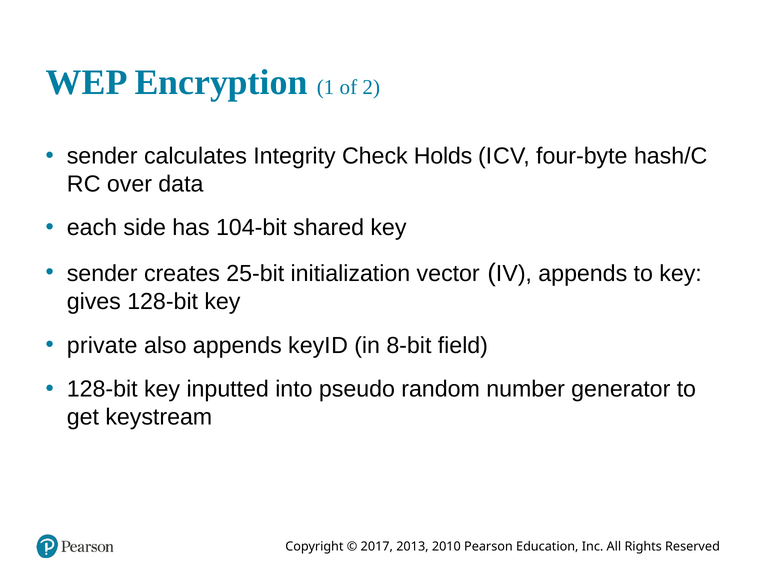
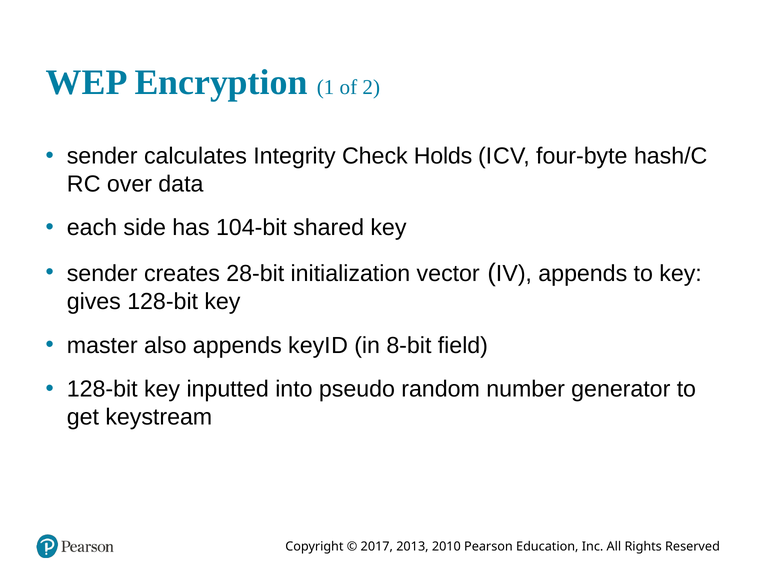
25-bit: 25-bit -> 28-bit
private: private -> master
